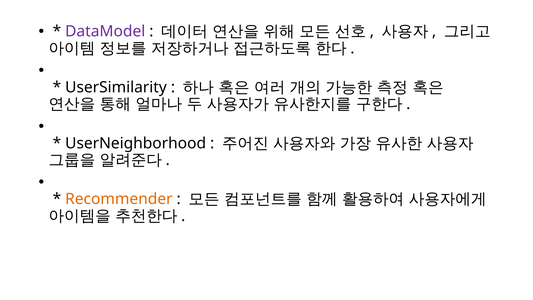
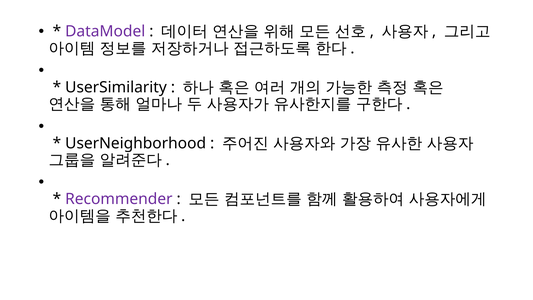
Recommender colour: orange -> purple
